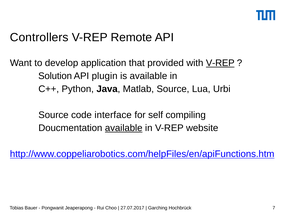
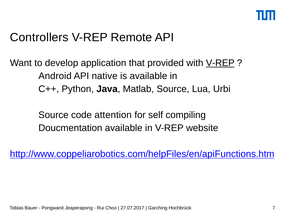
Solution: Solution -> Android
plugin: plugin -> native
interface: interface -> attention
available at (124, 128) underline: present -> none
